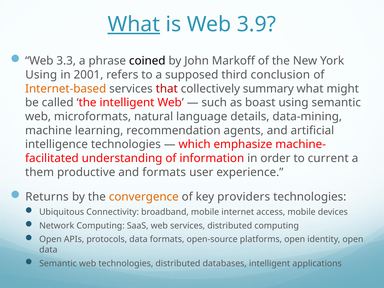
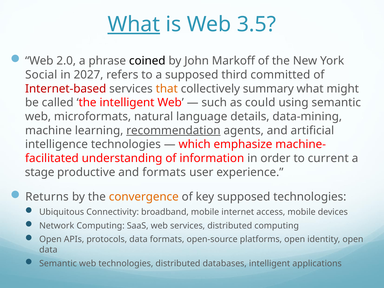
3.9: 3.9 -> 3.5
3.3: 3.3 -> 2.0
Using at (41, 75): Using -> Social
2001: 2001 -> 2027
conclusion: conclusion -> committed
Internet-based colour: orange -> red
that colour: red -> orange
boast: boast -> could
recommendation underline: none -> present
them: them -> stage
key providers: providers -> supposed
